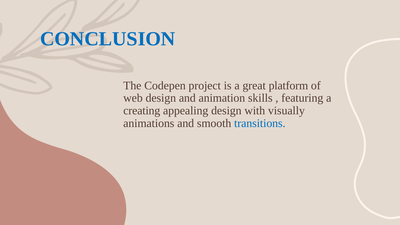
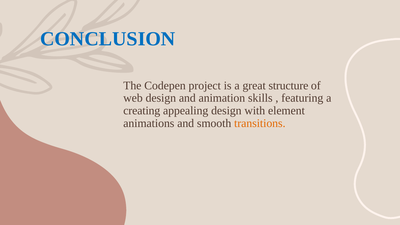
platform: platform -> structure
visually: visually -> element
transitions colour: blue -> orange
